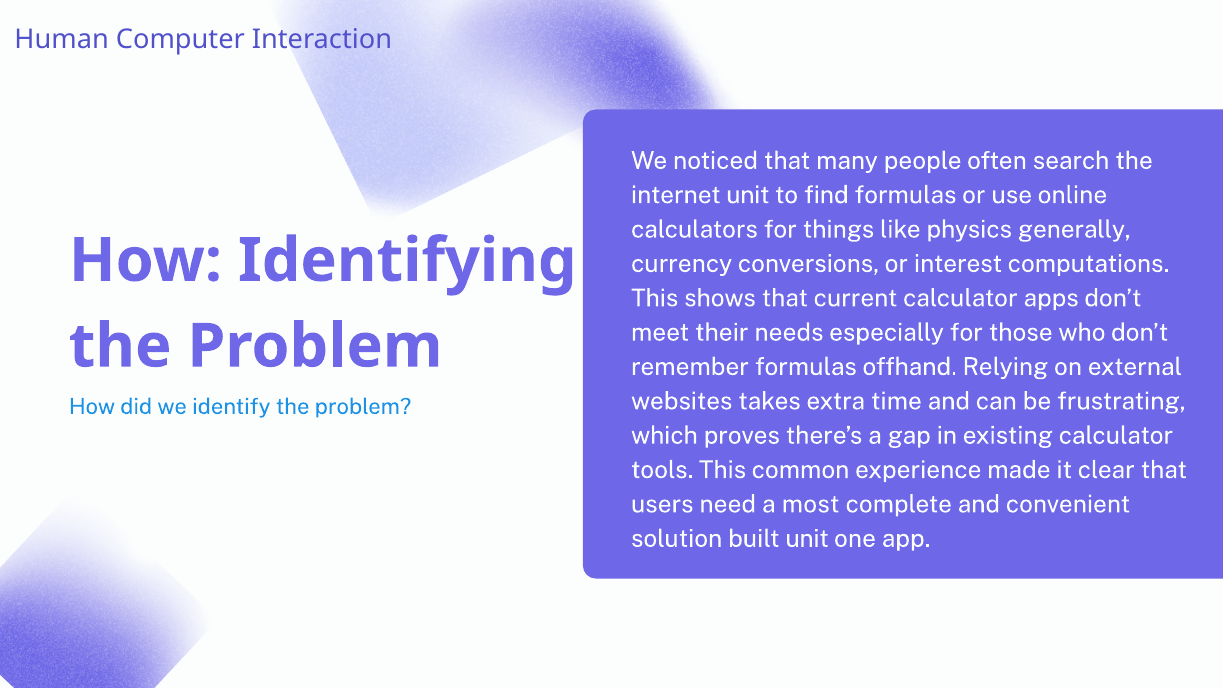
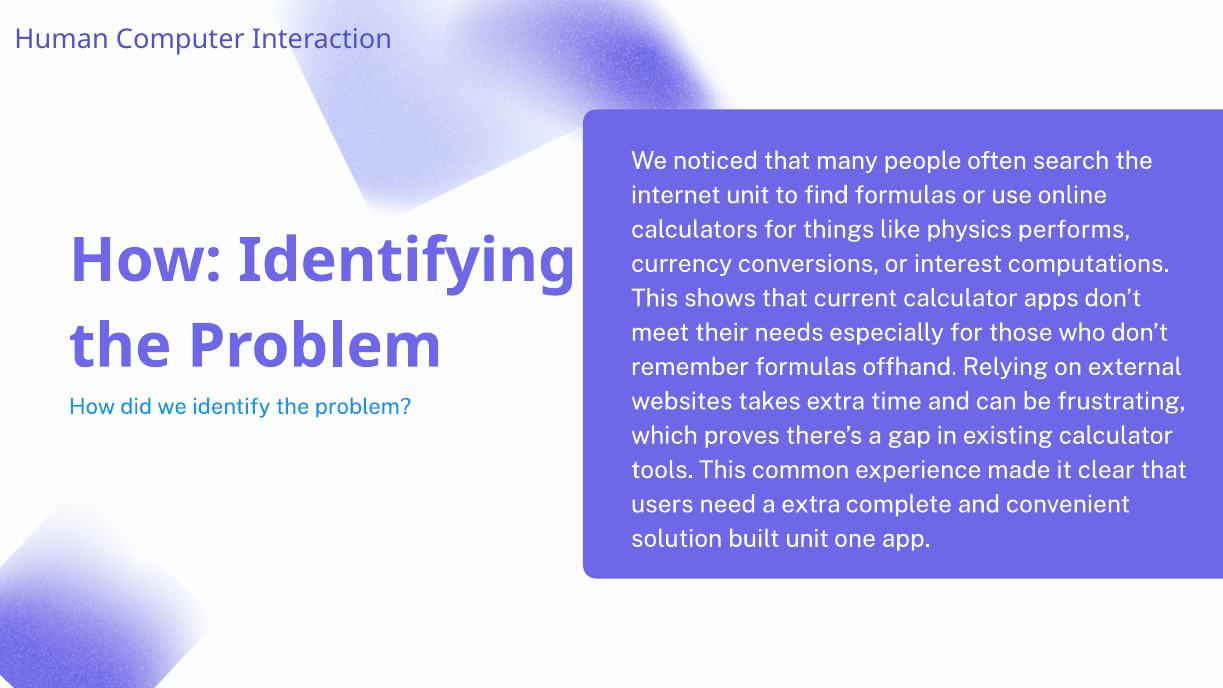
generally: generally -> performs
a most: most -> extra
